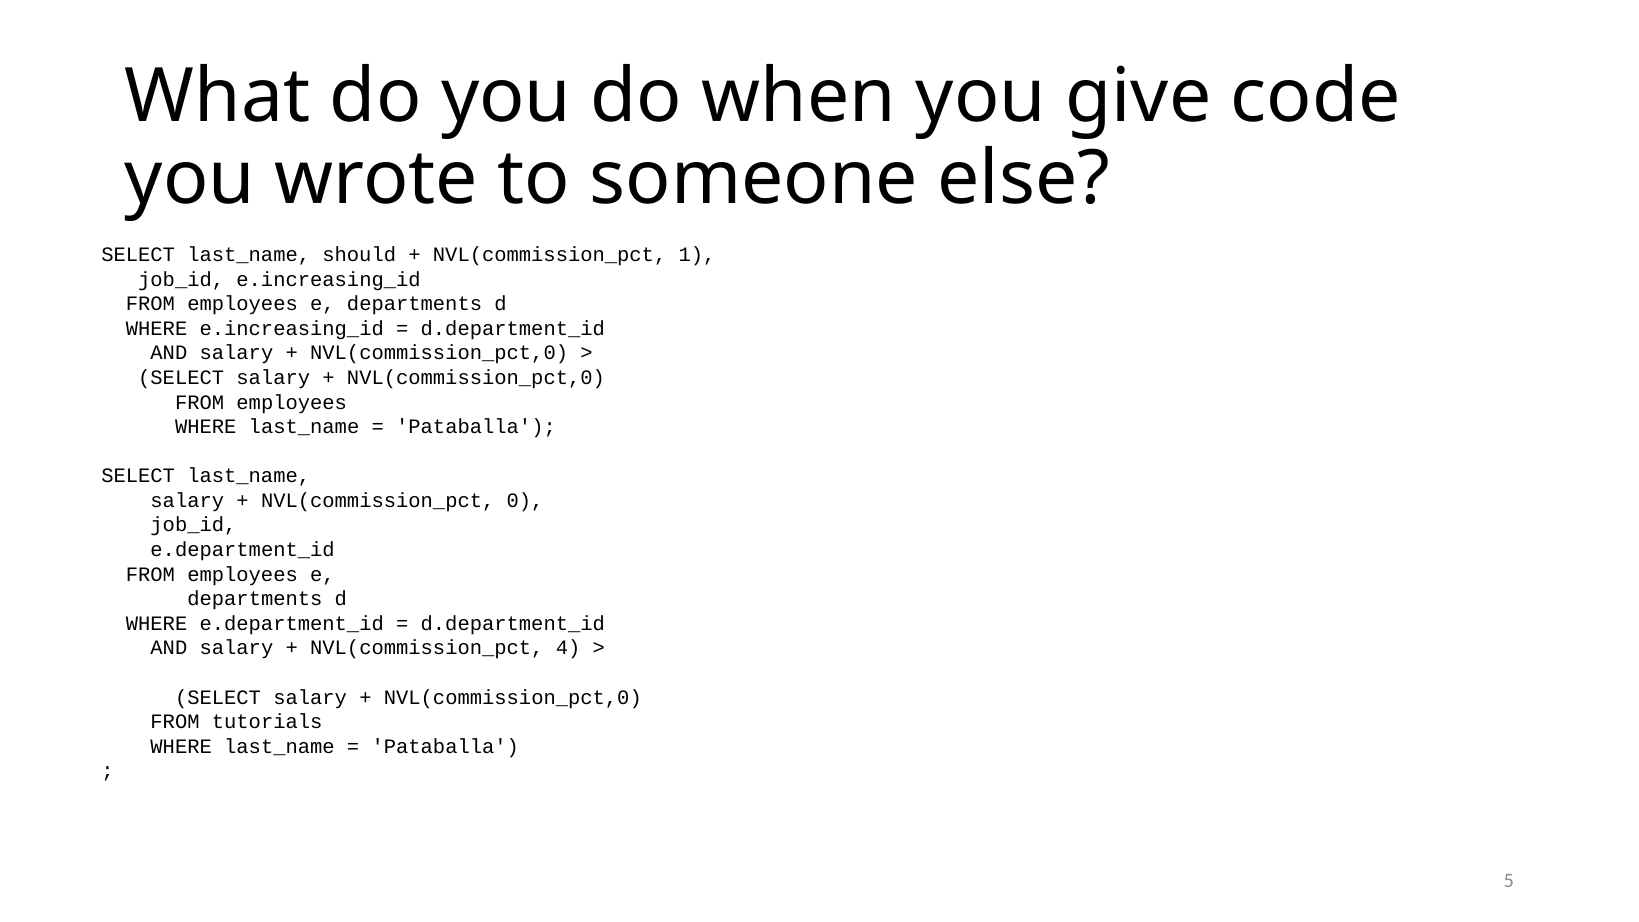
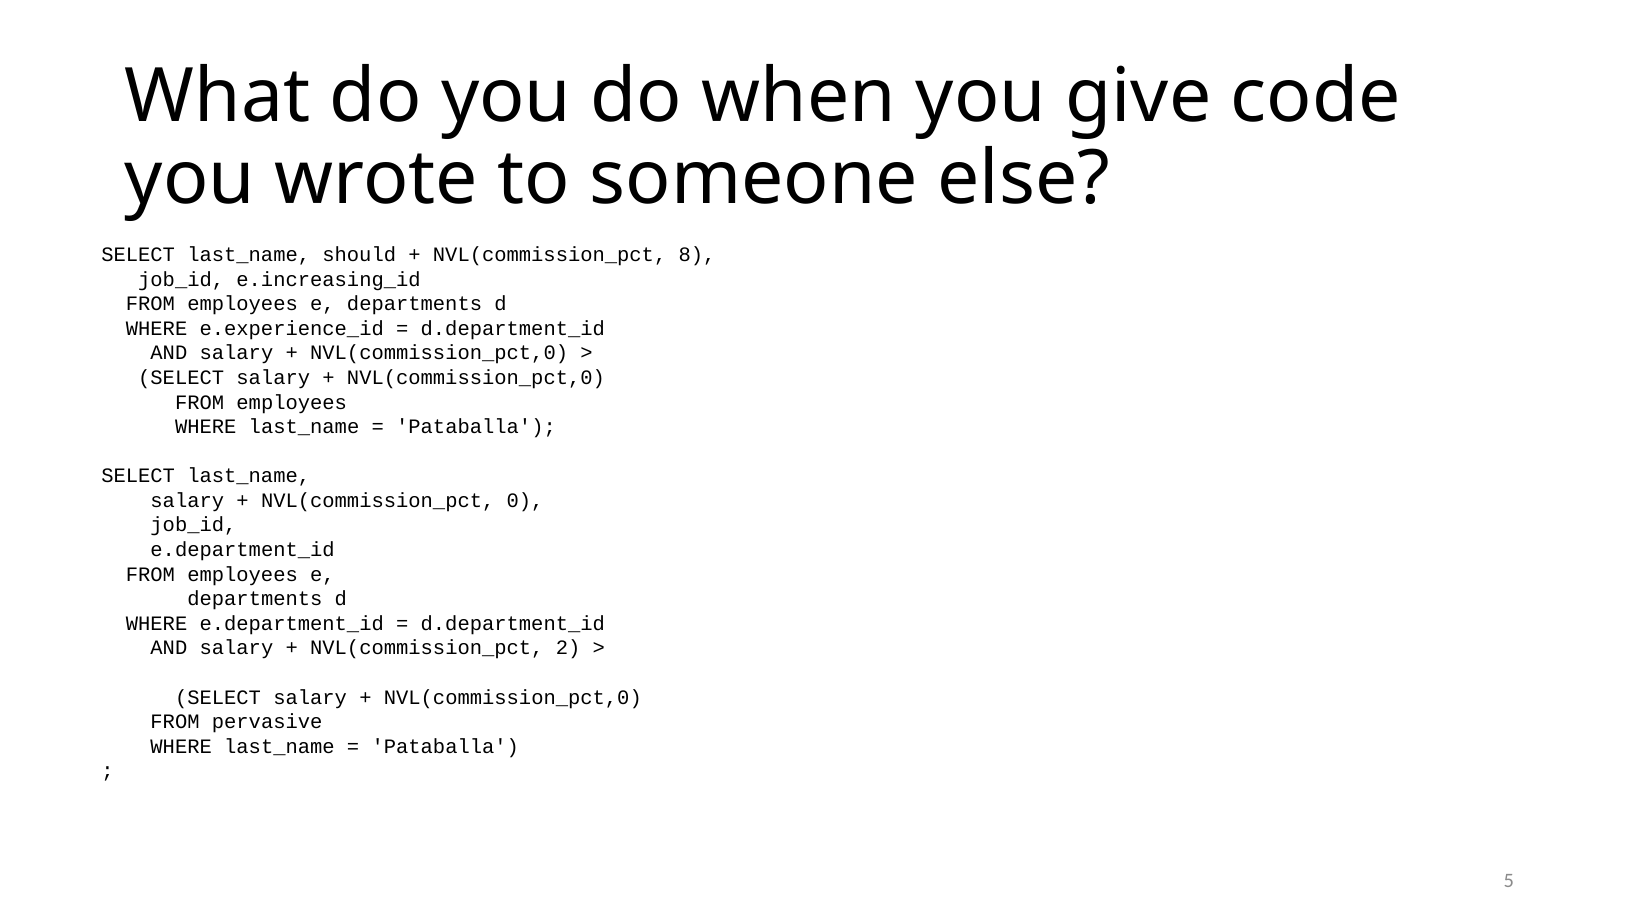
1: 1 -> 8
WHERE e.increasing_id: e.increasing_id -> e.experience_id
4: 4 -> 2
tutorials: tutorials -> pervasive
